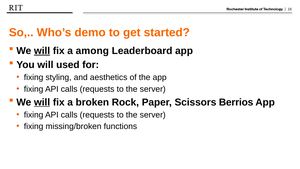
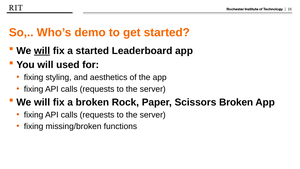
a among: among -> started
will at (42, 102) underline: present -> none
Scissors Berrios: Berrios -> Broken
